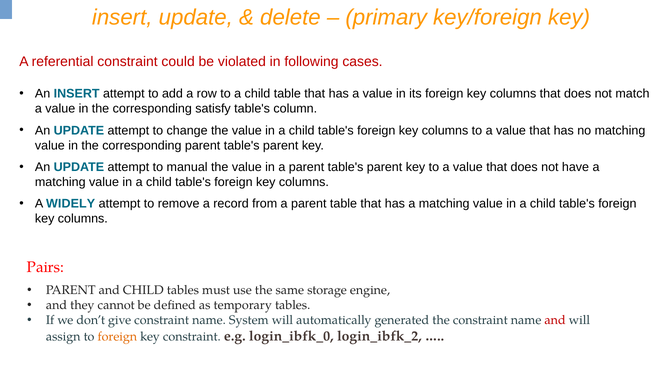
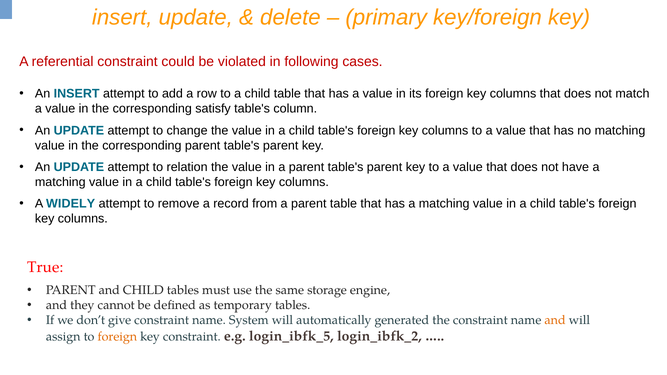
manual: manual -> relation
Pairs: Pairs -> True
and at (555, 320) colour: red -> orange
login_ibfk_0: login_ibfk_0 -> login_ibfk_5
